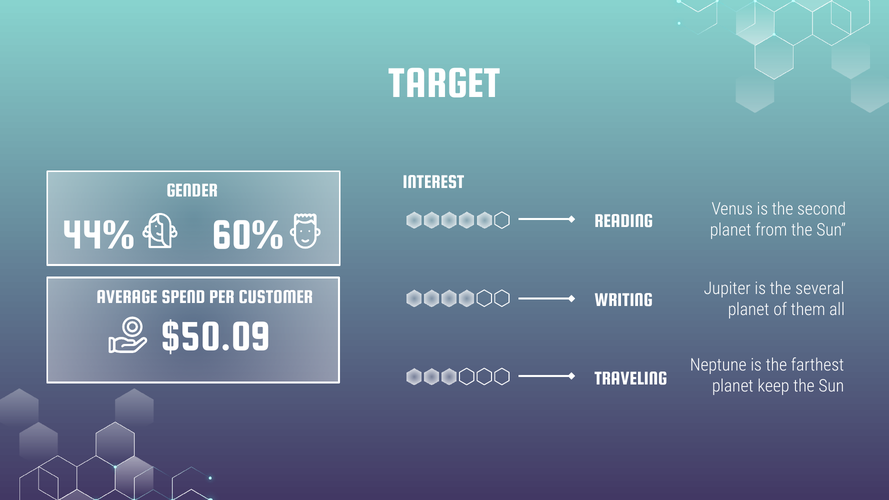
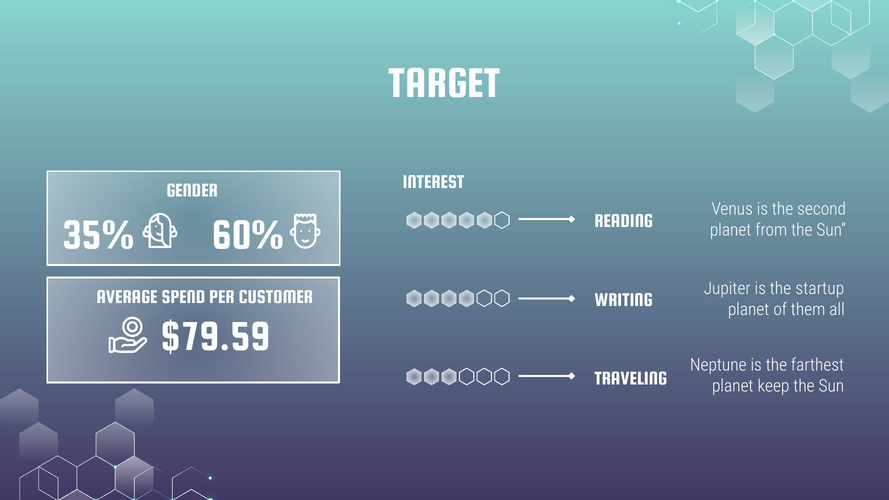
44%: 44% -> 35%
several: several -> startup
$50.09: $50.09 -> $79.59
